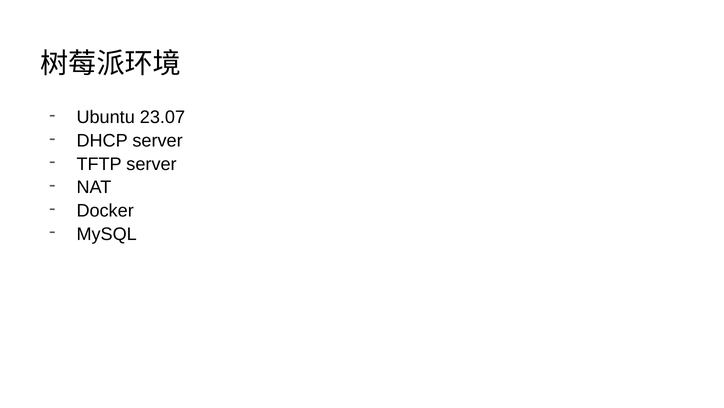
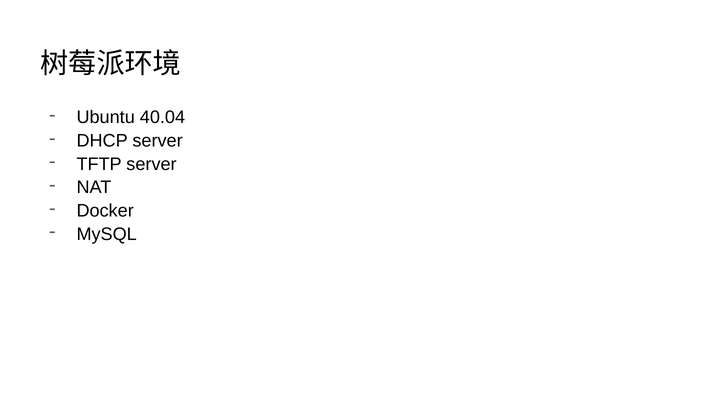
23.07: 23.07 -> 40.04
